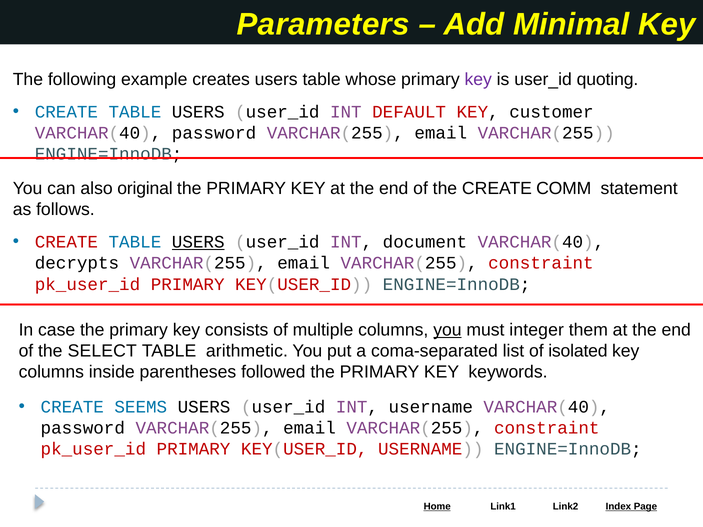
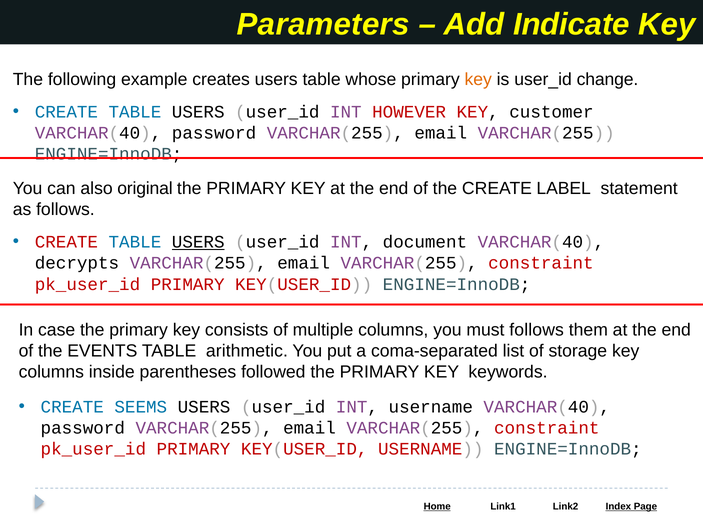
Minimal: Minimal -> Indicate
key at (478, 80) colour: purple -> orange
quoting: quoting -> change
DEFAULT: DEFAULT -> HOWEVER
COMM: COMM -> LABEL
you at (447, 330) underline: present -> none
must integer: integer -> follows
SELECT: SELECT -> EVENTS
isolated: isolated -> storage
